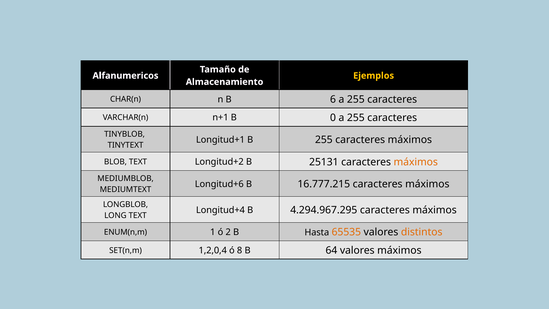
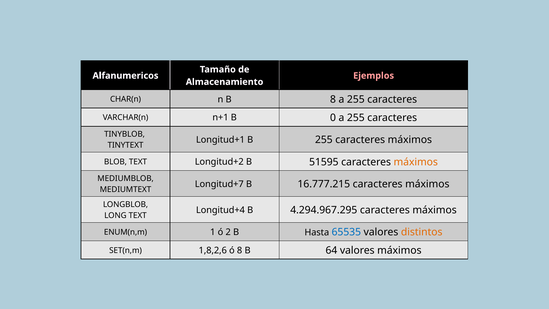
Ejemplos colour: yellow -> pink
B 6: 6 -> 8
25131: 25131 -> 51595
Longitud+6: Longitud+6 -> Longitud+7
65535 colour: orange -> blue
1,2,0,4: 1,2,0,4 -> 1,8,2,6
